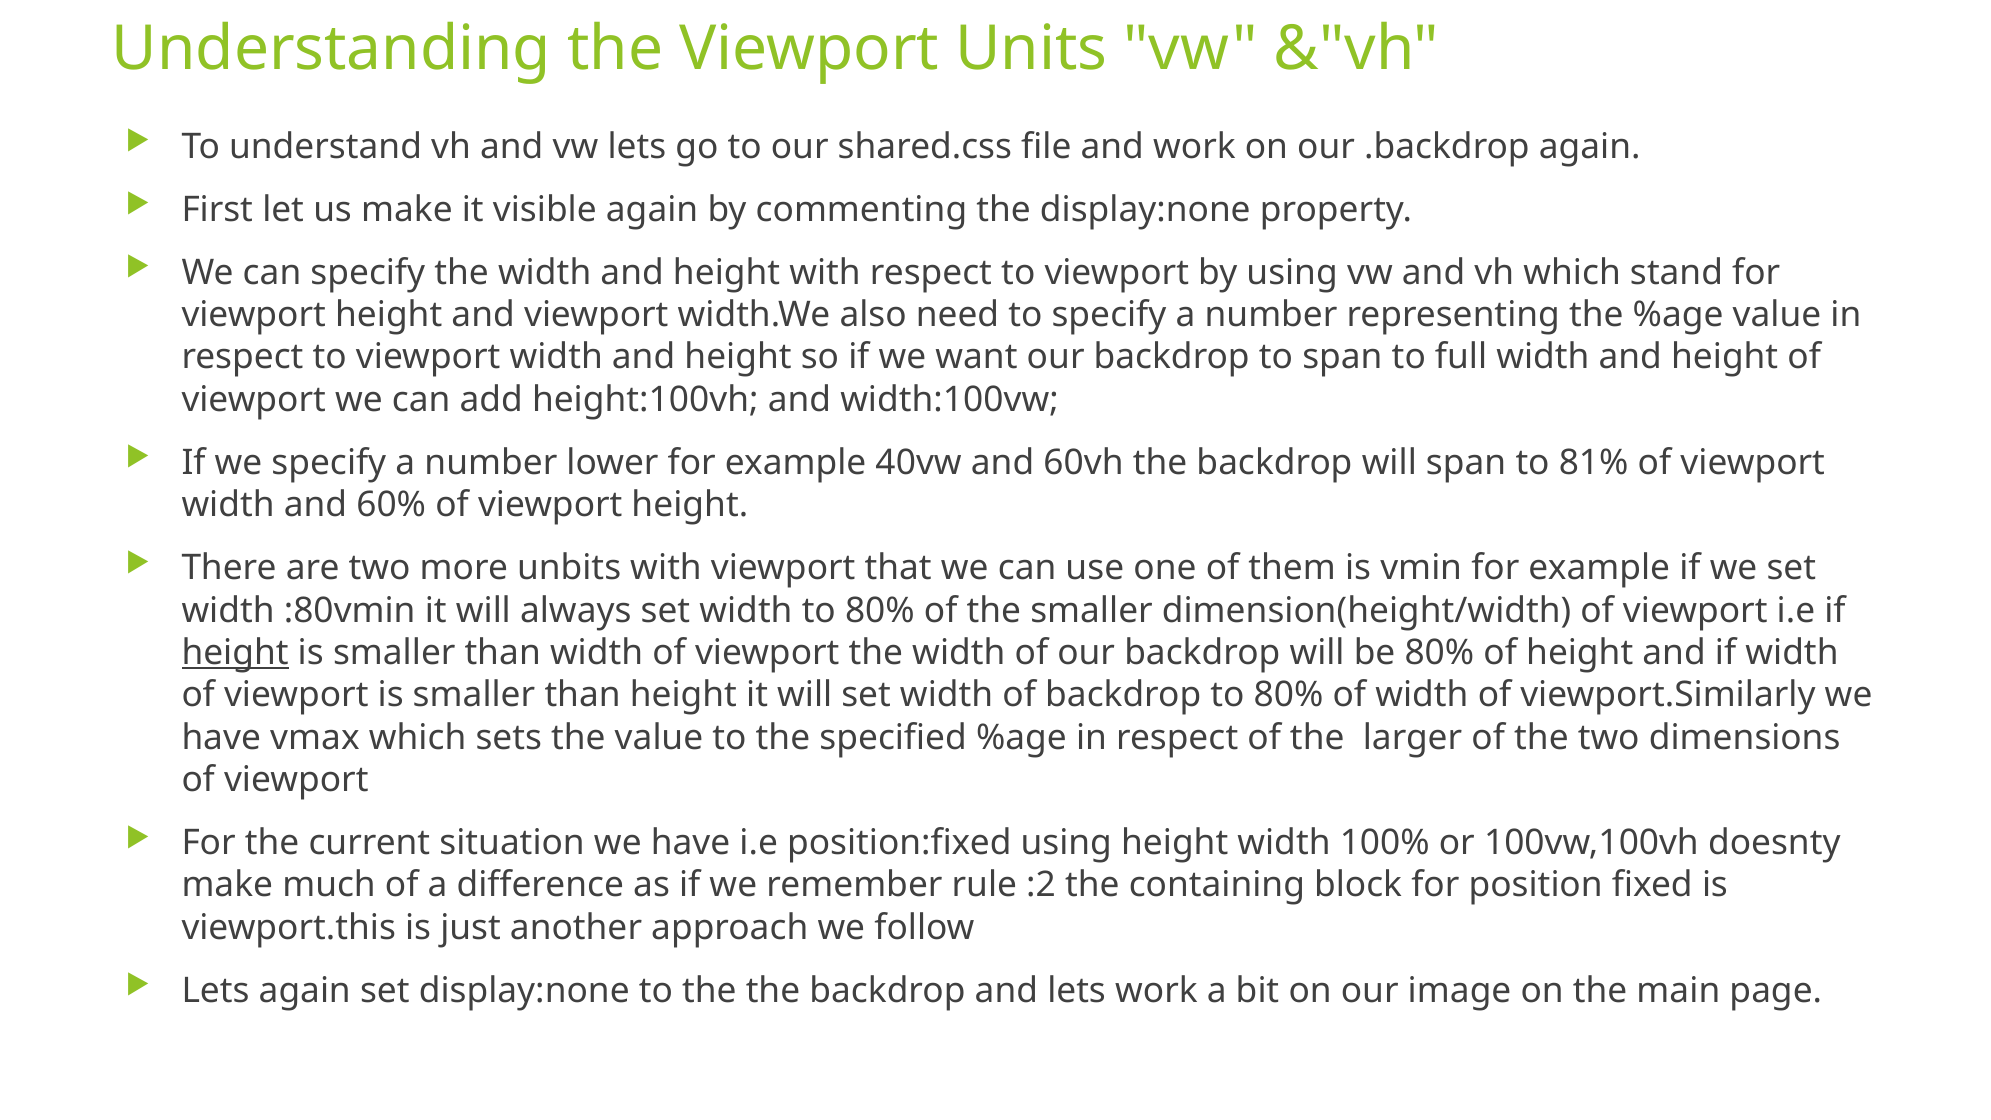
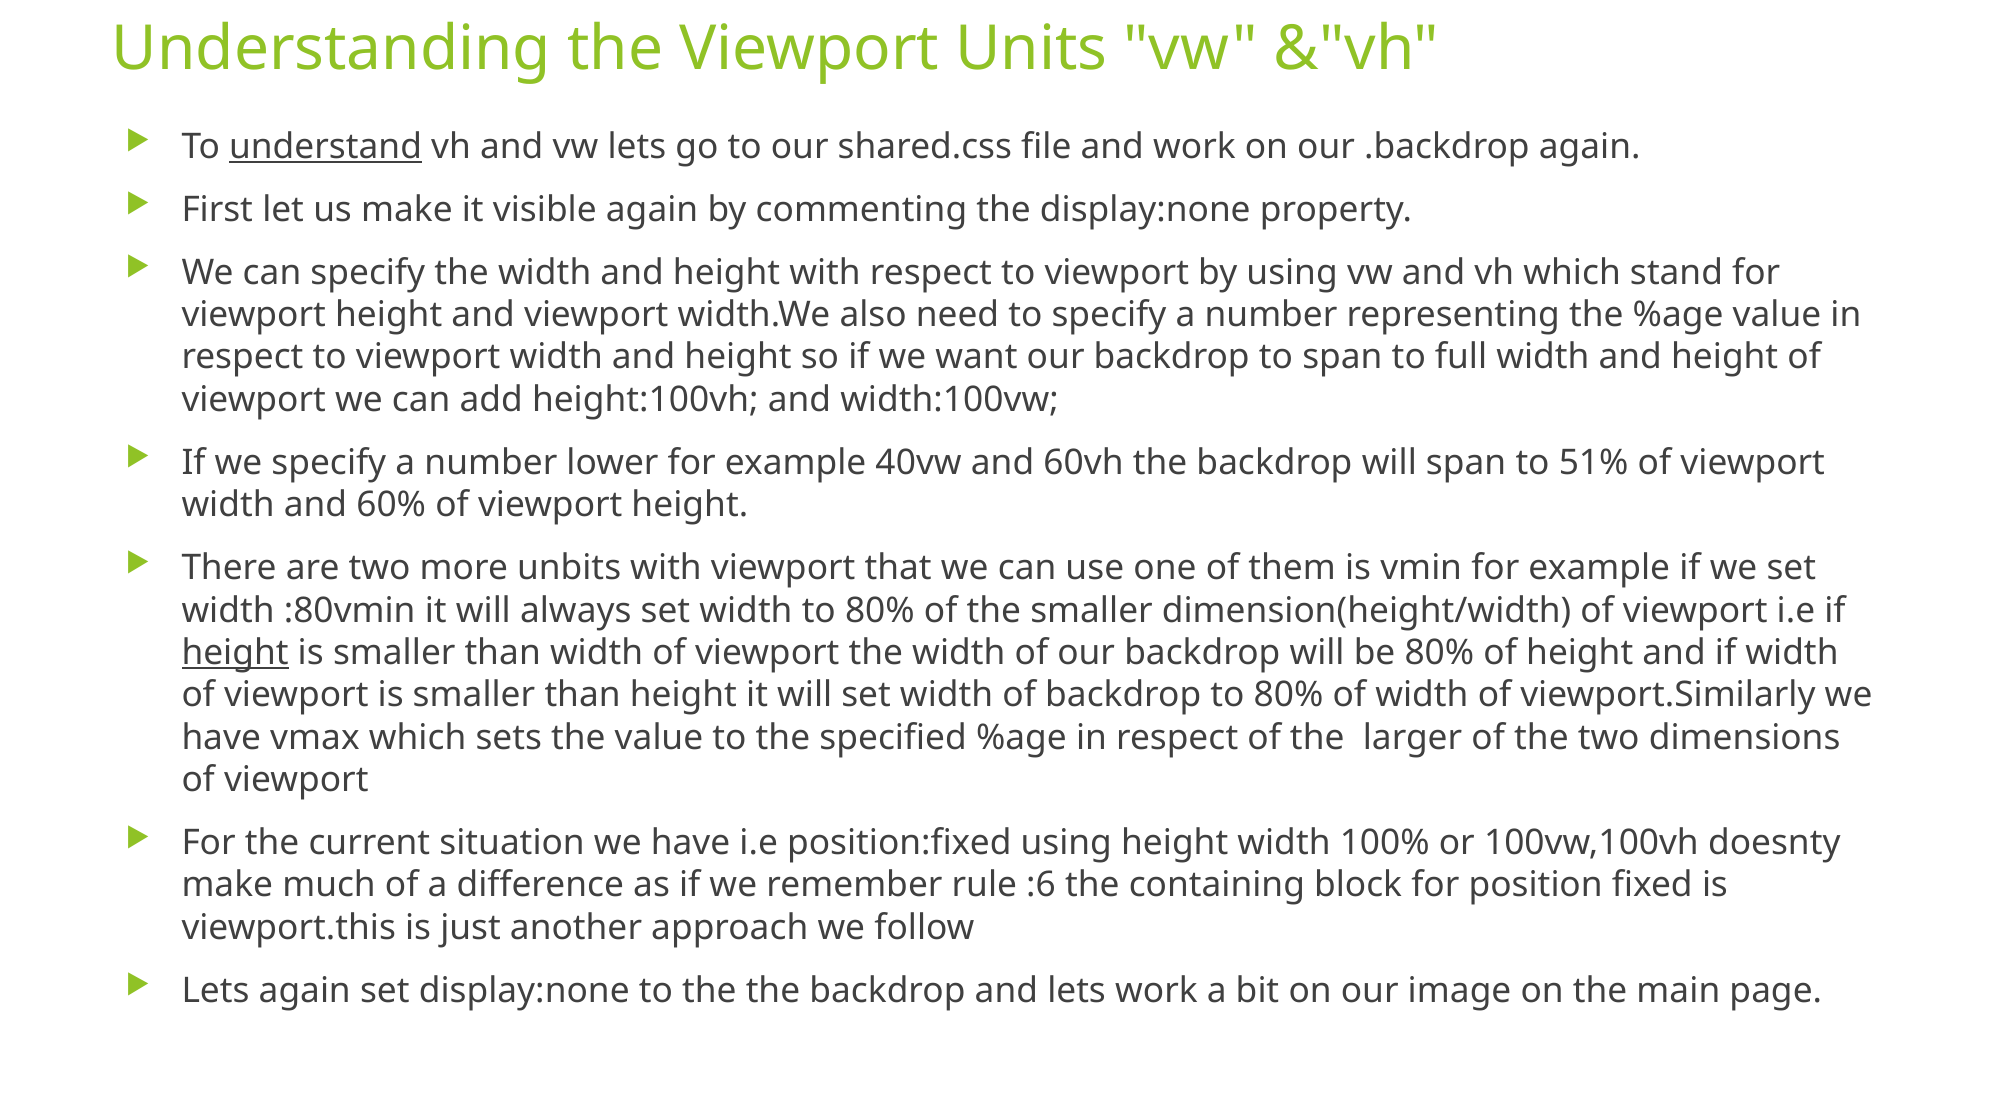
understand underline: none -> present
81%: 81% -> 51%
:2: :2 -> :6
